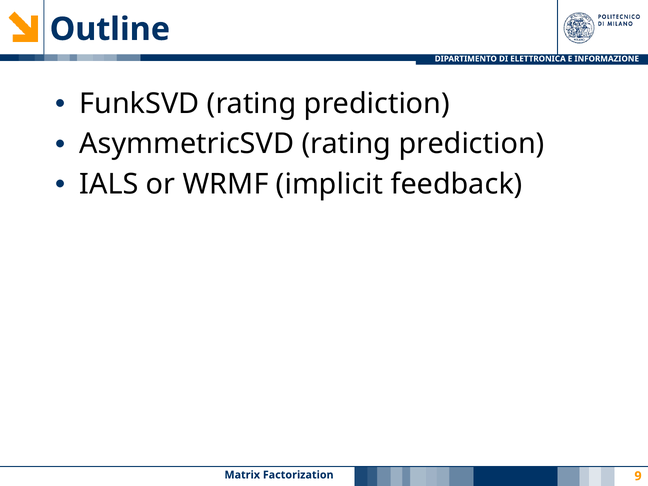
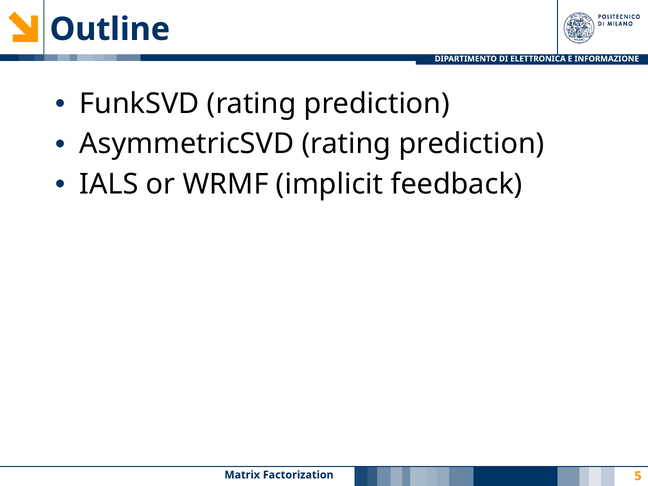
9: 9 -> 5
